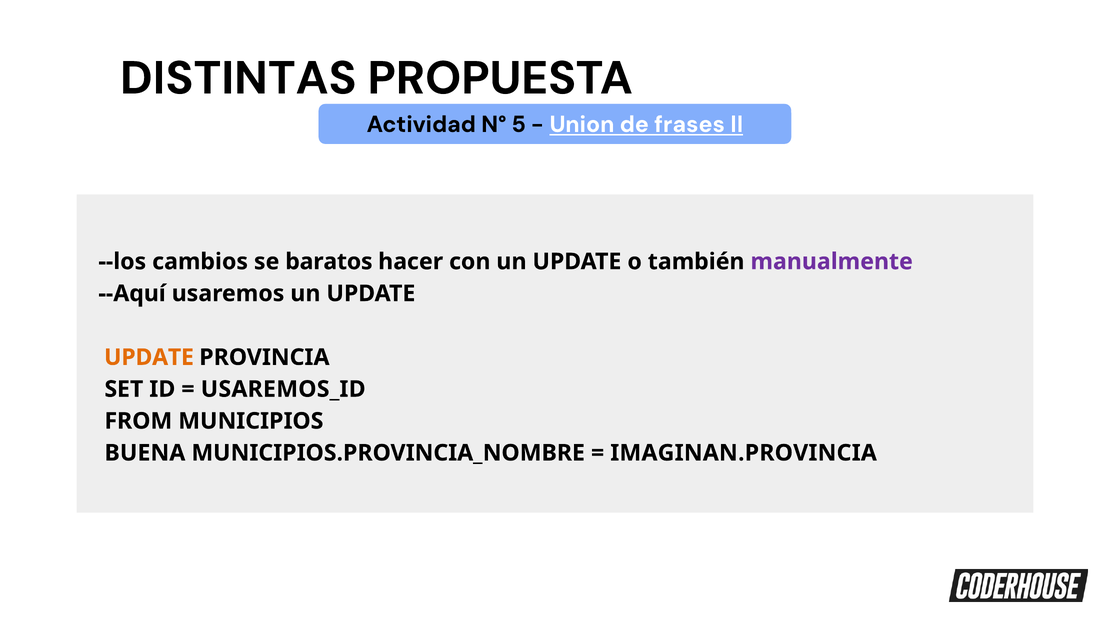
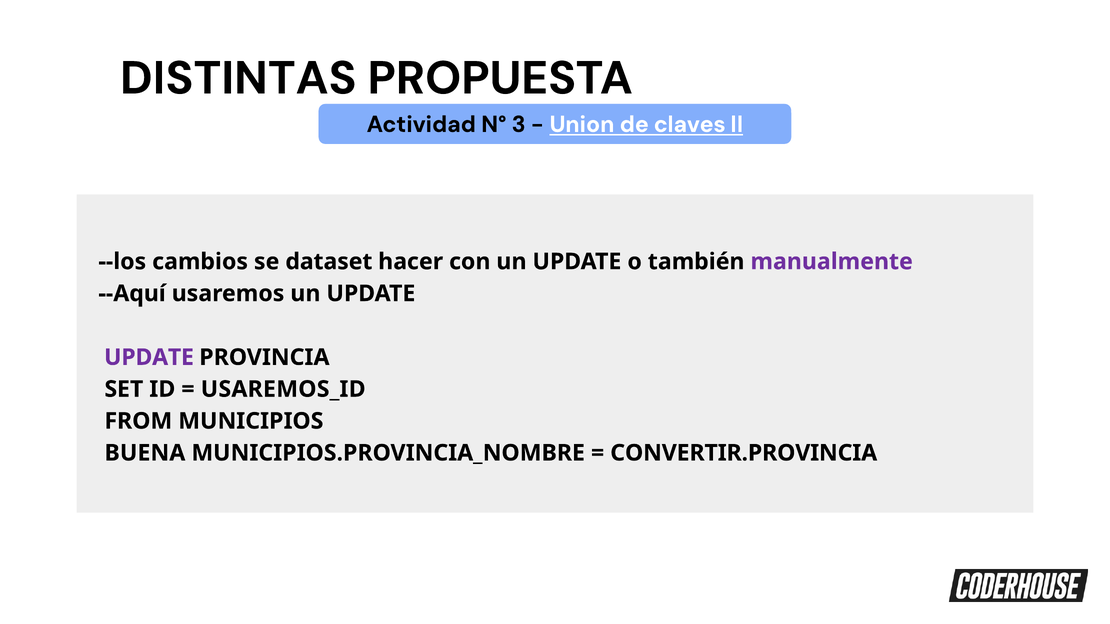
5: 5 -> 3
frases: frases -> claves
baratos: baratos -> dataset
UPDATE at (149, 357) colour: orange -> purple
IMAGINAN.PROVINCIA: IMAGINAN.PROVINCIA -> CONVERTIR.PROVINCIA
